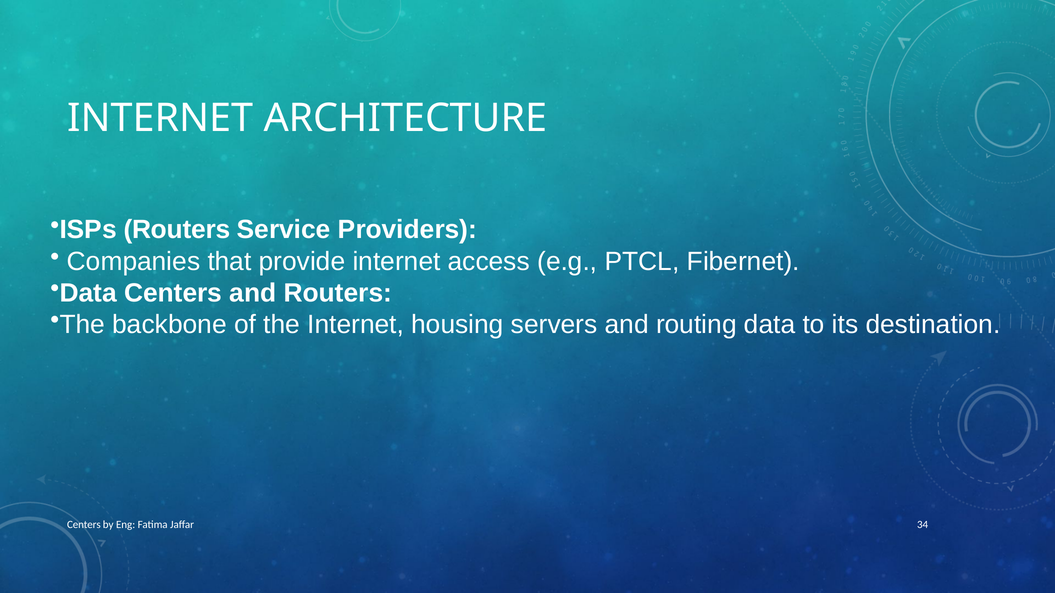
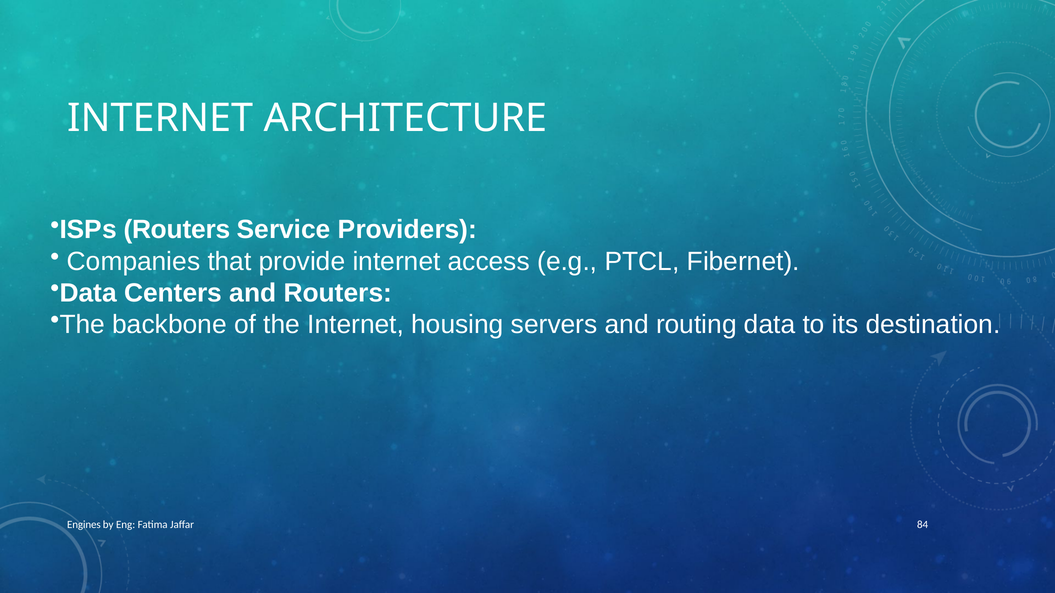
Centers at (84, 525): Centers -> Engines
34: 34 -> 84
